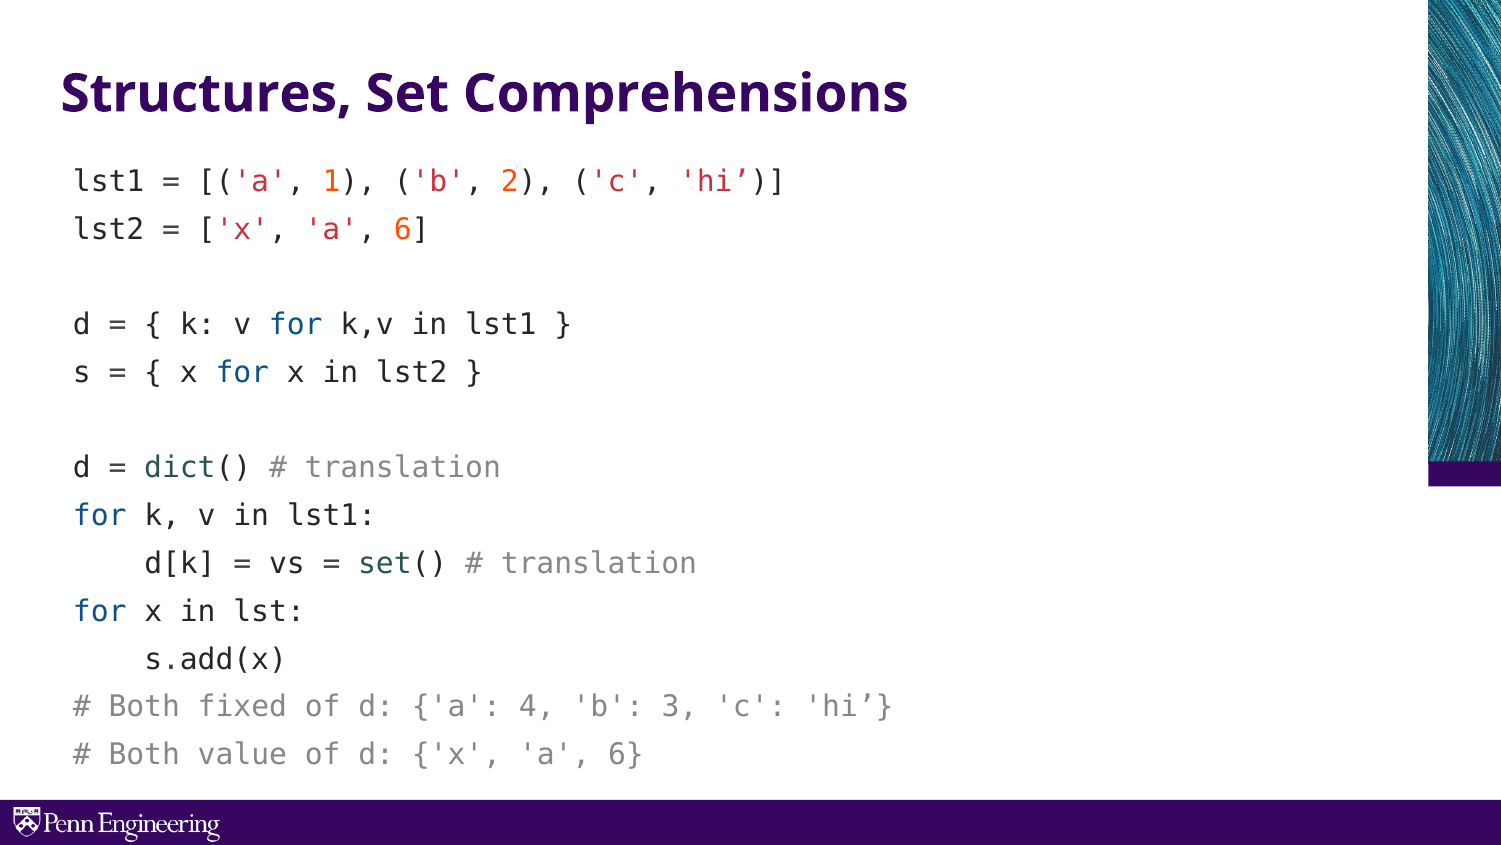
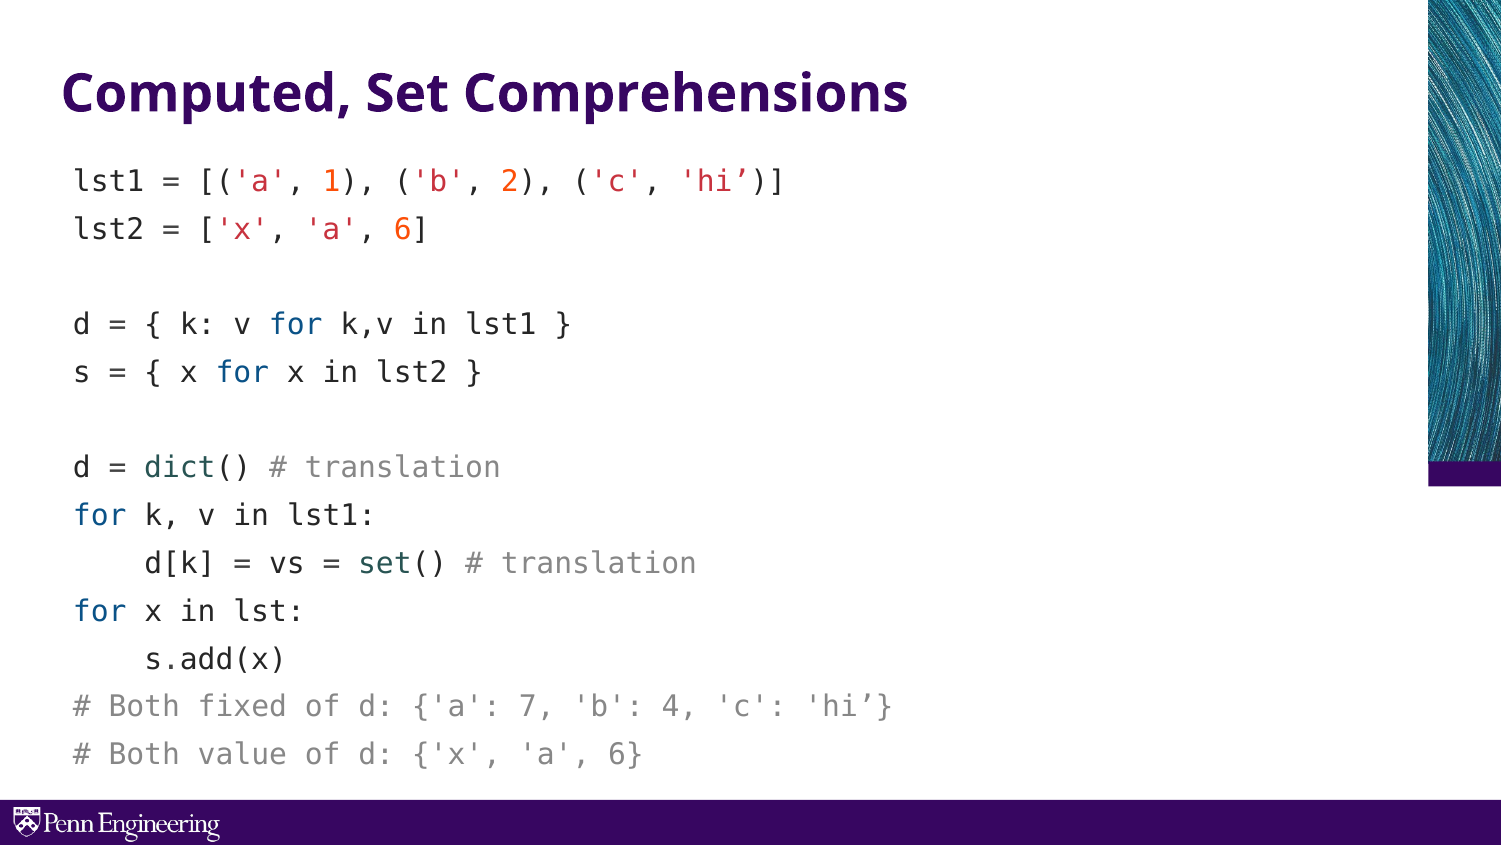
Structures: Structures -> Computed
4: 4 -> 7
3: 3 -> 4
